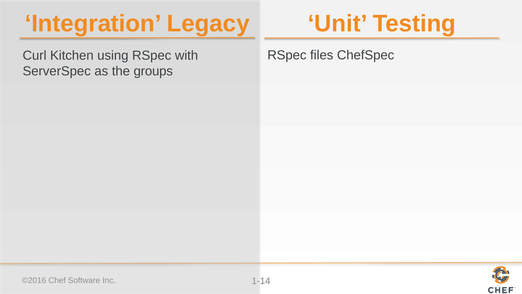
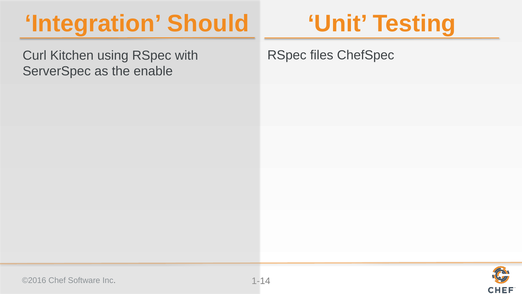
Legacy: Legacy -> Should
groups: groups -> enable
